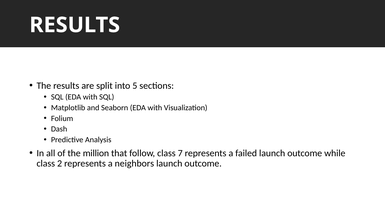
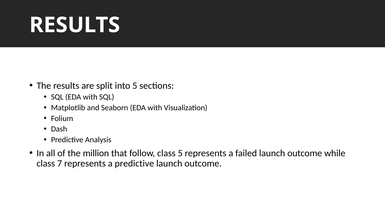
class 7: 7 -> 5
2: 2 -> 7
a neighbors: neighbors -> predictive
